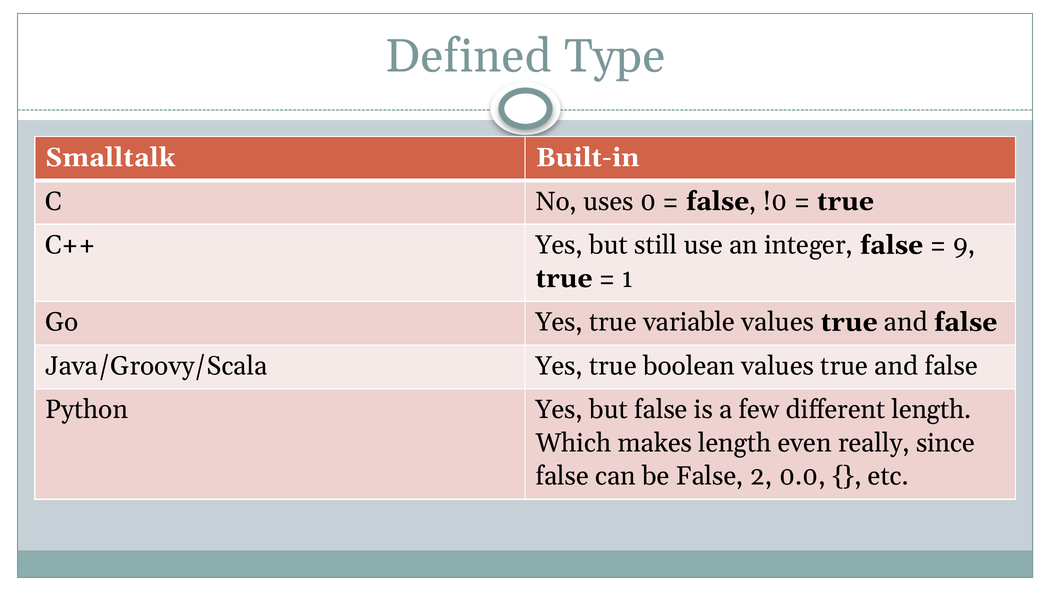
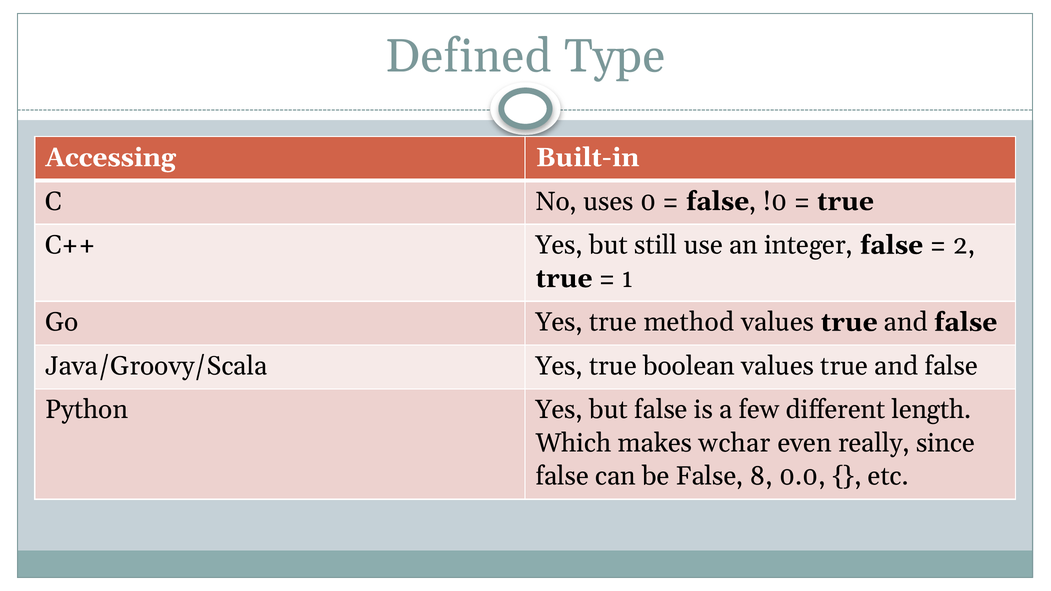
Smalltalk: Smalltalk -> Accessing
9: 9 -> 2
variable: variable -> method
makes length: length -> wchar
2: 2 -> 8
